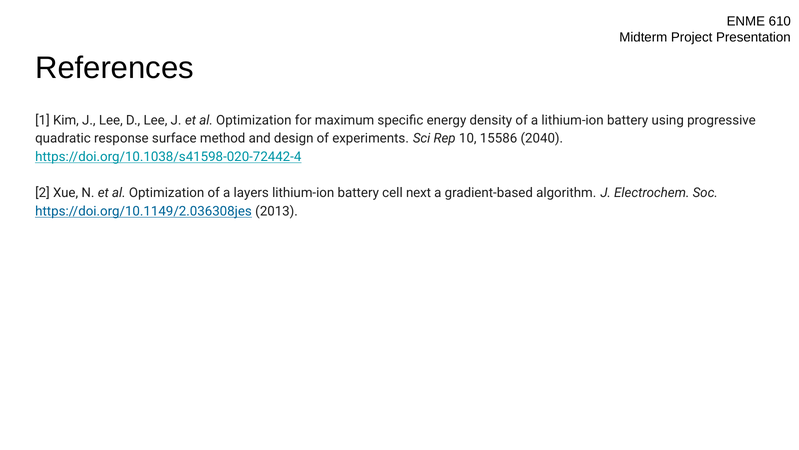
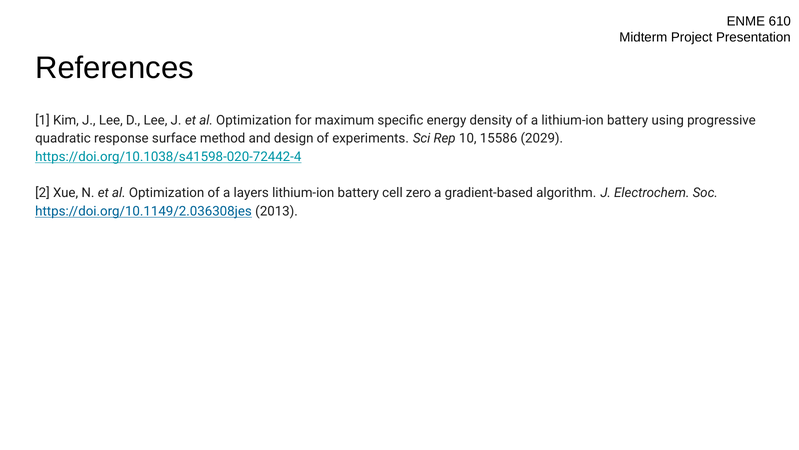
2040: 2040 -> 2029
next: next -> zero
